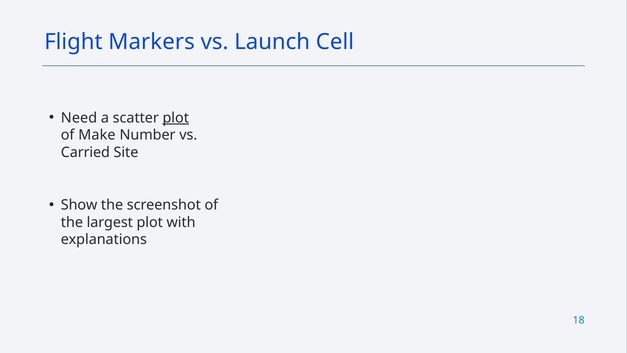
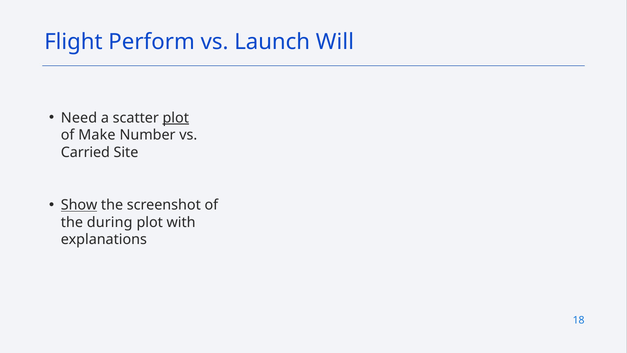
Markers: Markers -> Perform
Cell: Cell -> Will
Show underline: none -> present
largest: largest -> during
